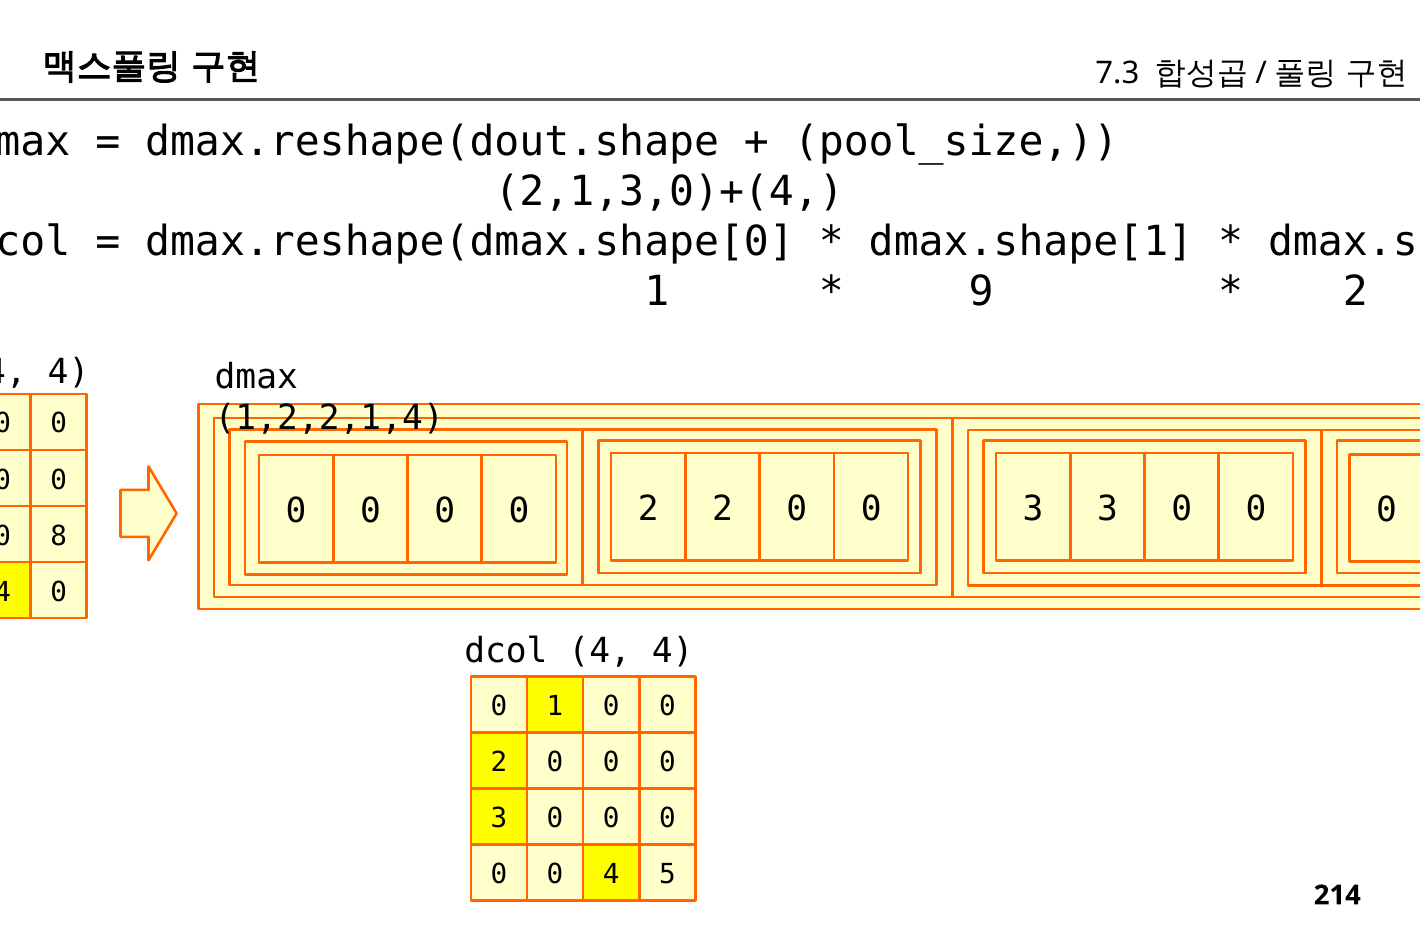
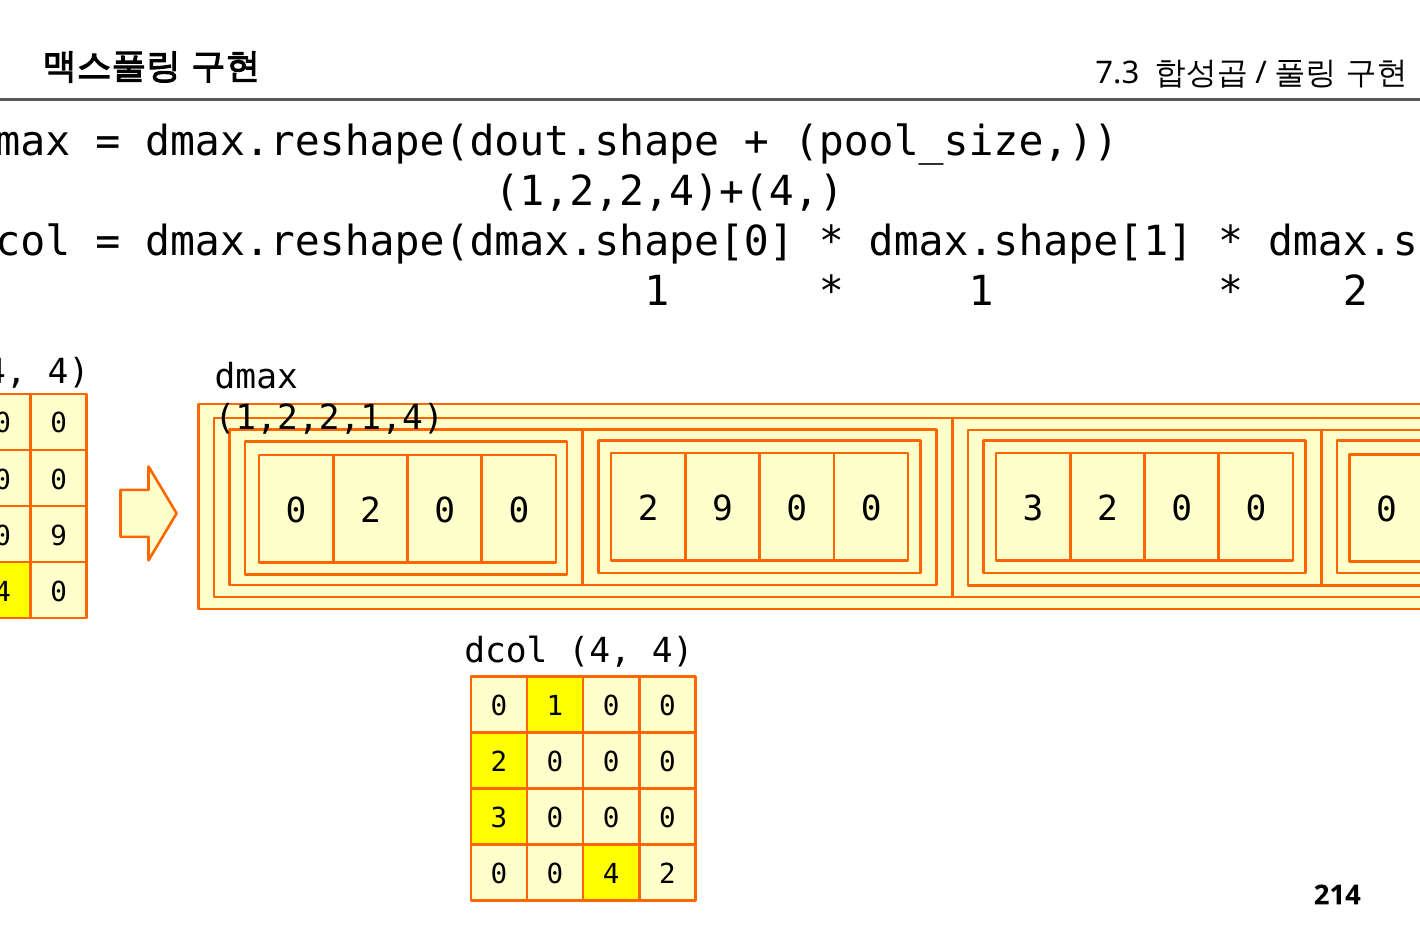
2,1,3,0)+(4: 2,1,3,0)+(4 -> 1,2,2,4)+(4
9 at (981, 291): 9 -> 1
0 at (370, 511): 0 -> 2
2 2: 2 -> 9
3 3: 3 -> 2
8 at (59, 536): 8 -> 9
4 5: 5 -> 2
